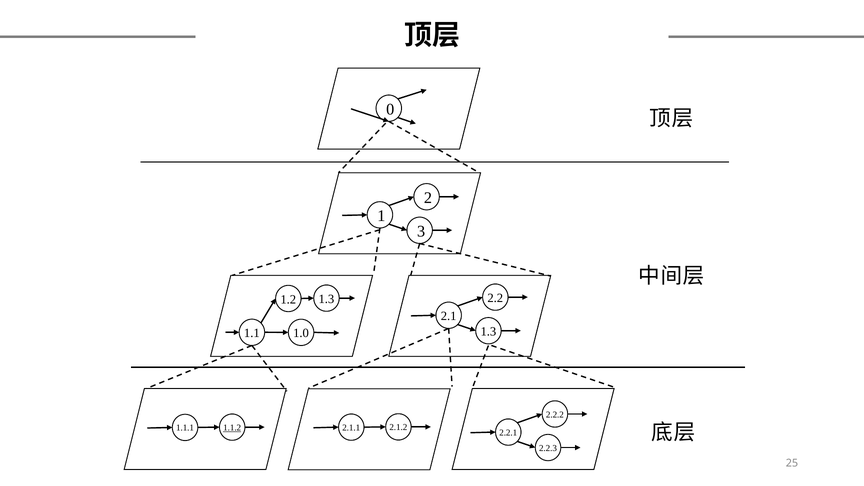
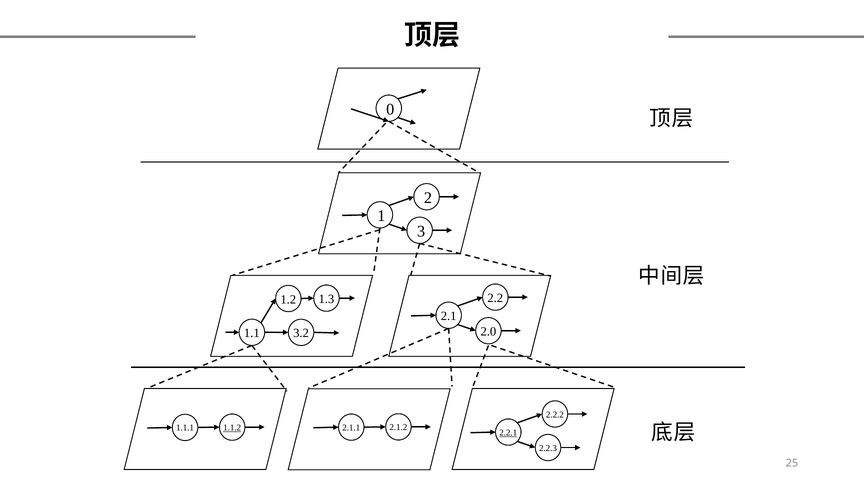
1.3 at (488, 332): 1.3 -> 2.0
1.0: 1.0 -> 3.2
2.2.1 underline: none -> present
